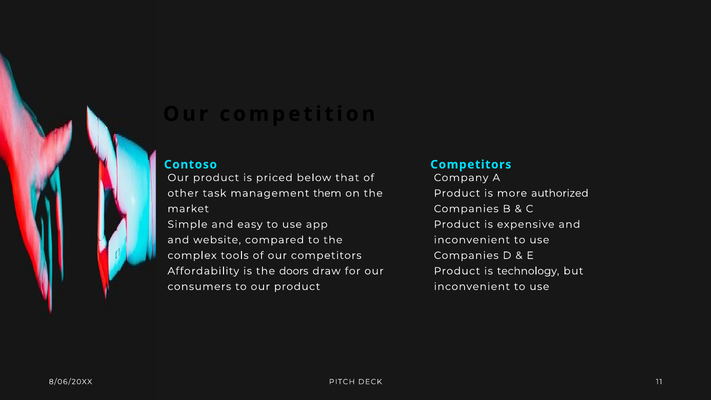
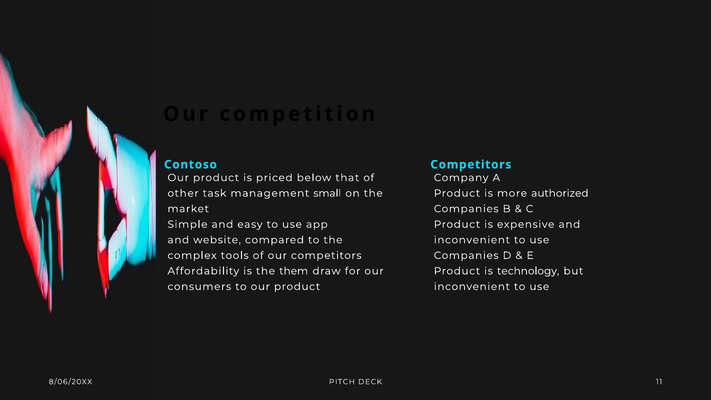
them: them -> small
doors: doors -> them
